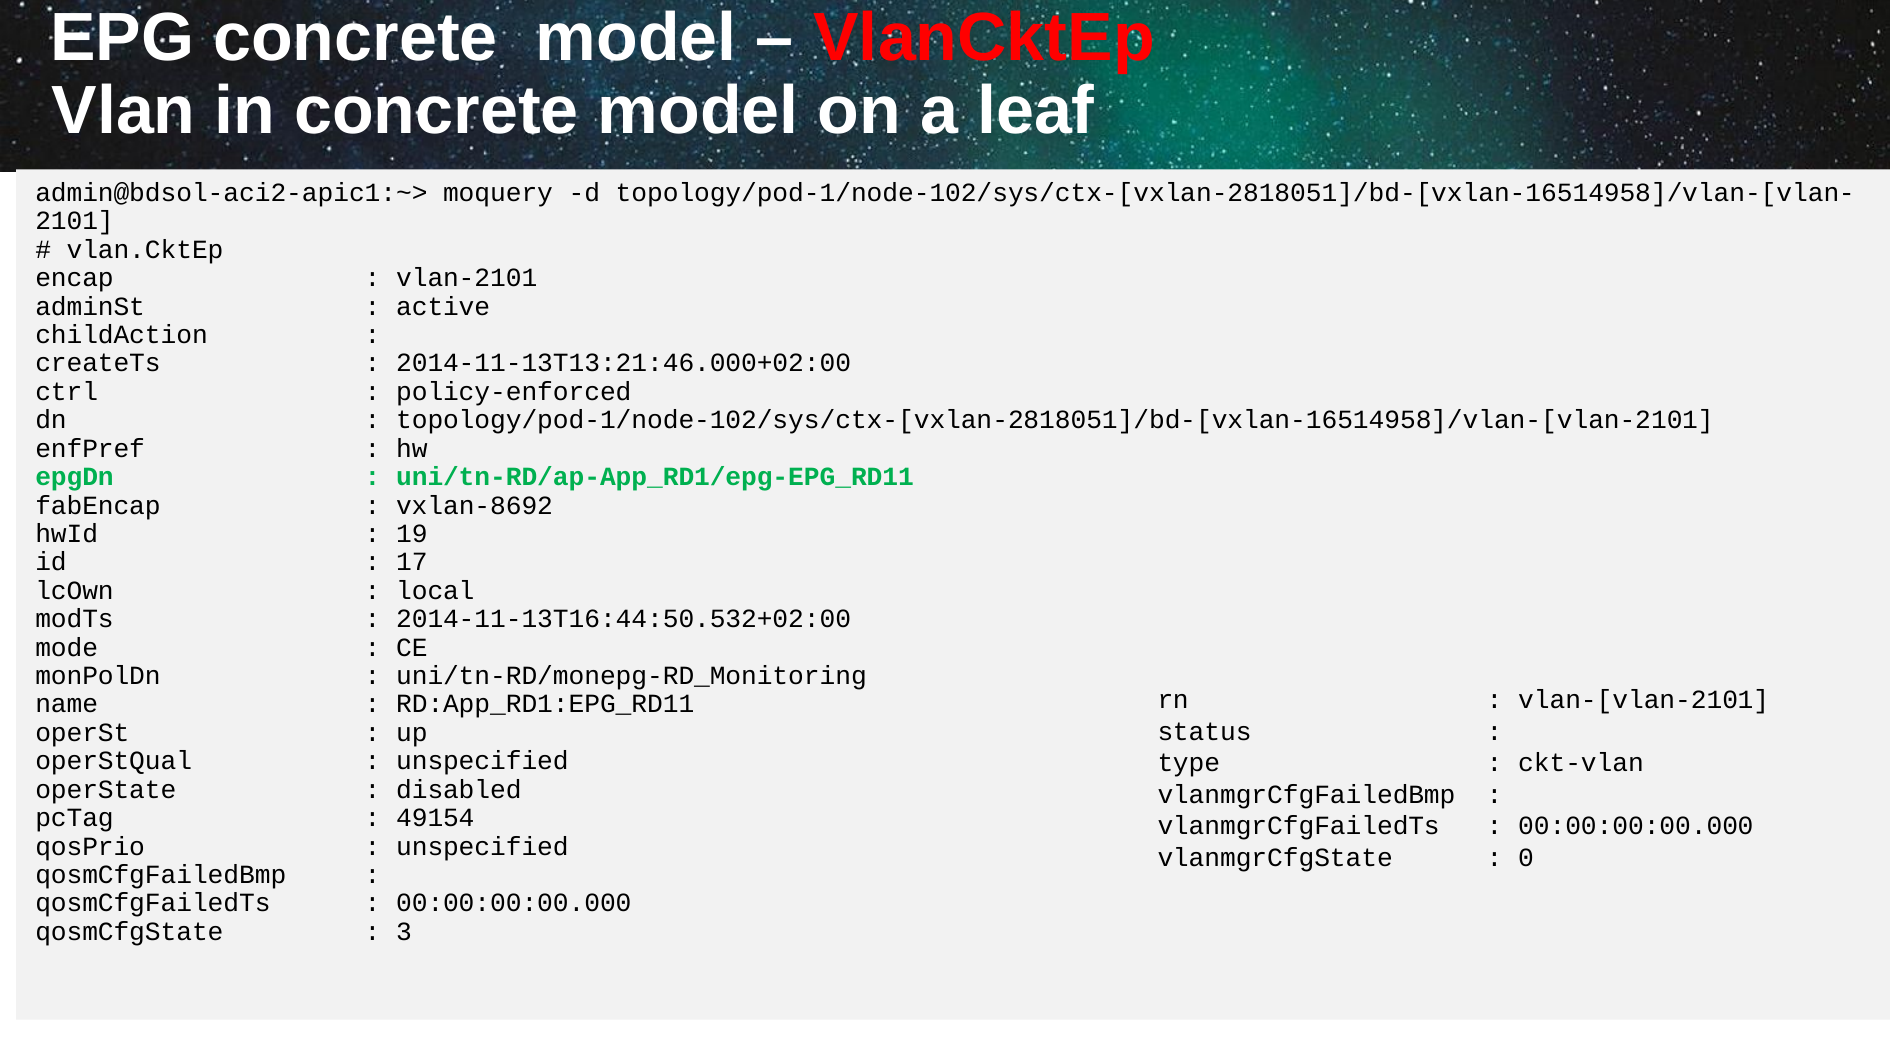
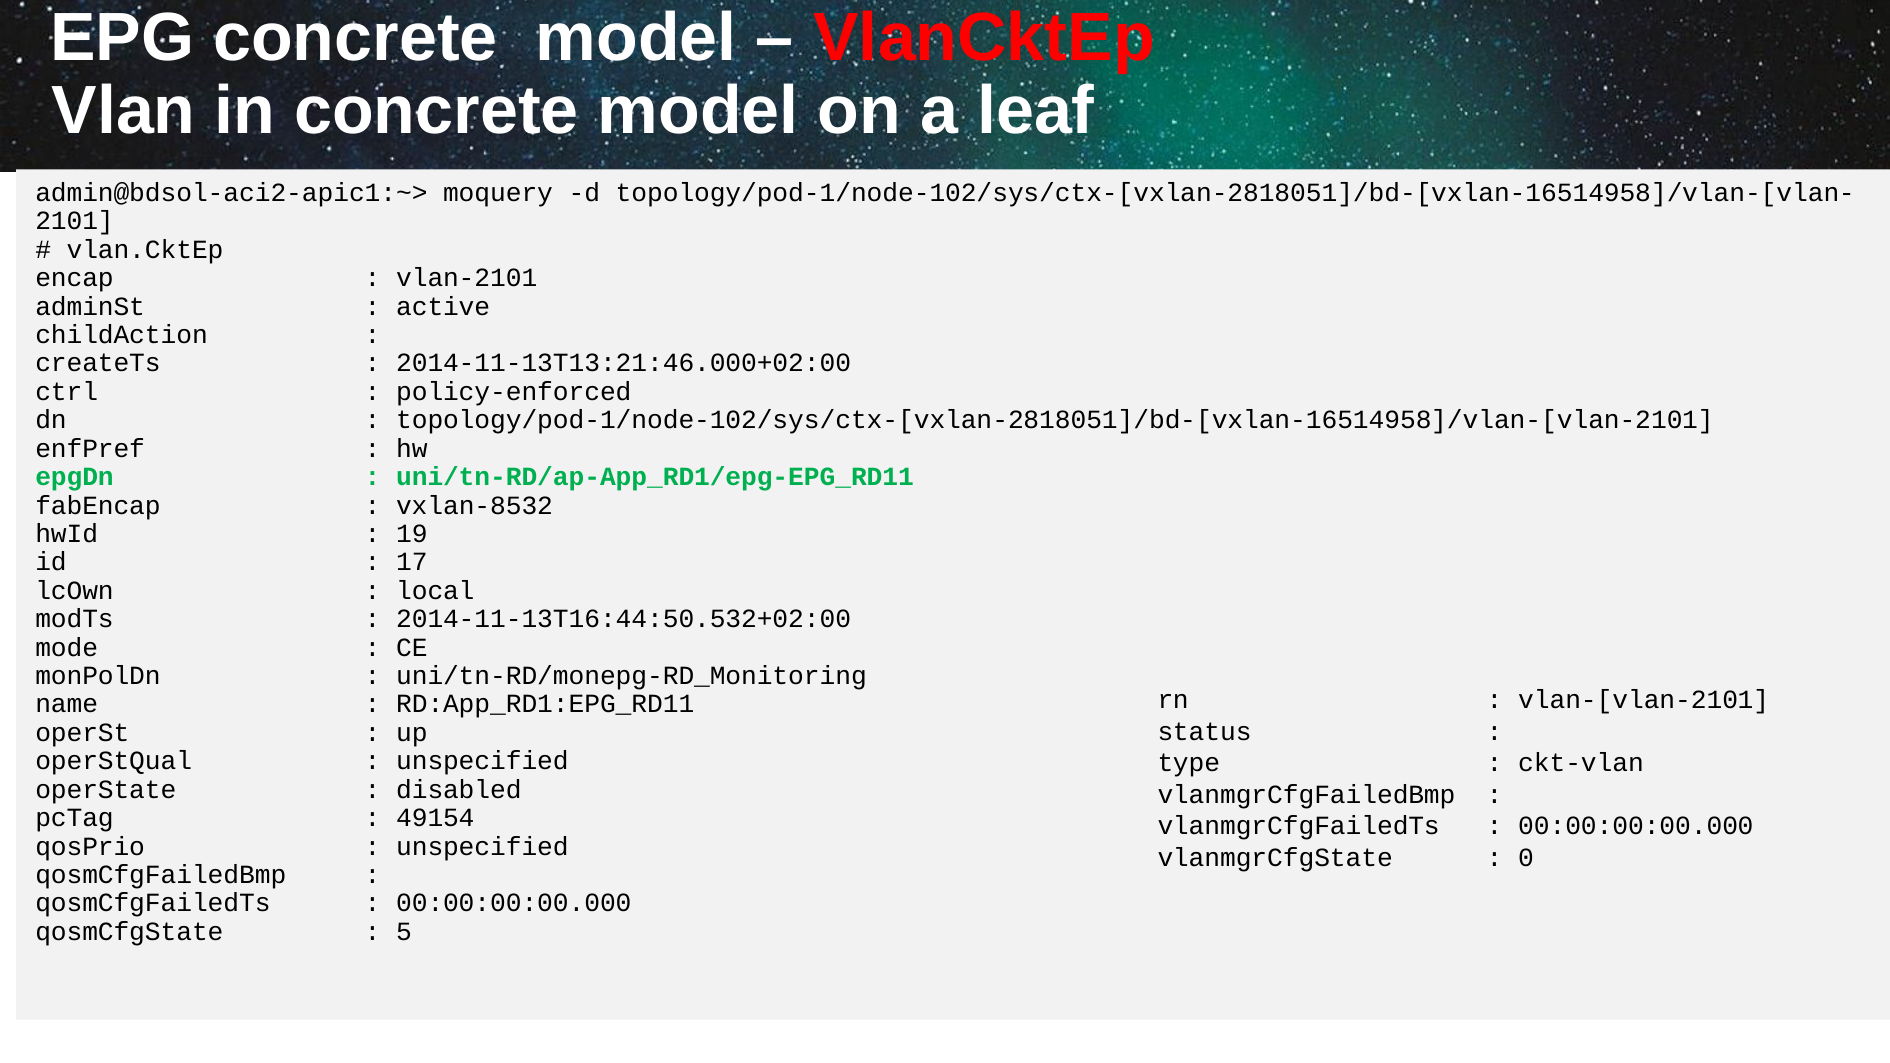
vxlan-8692: vxlan-8692 -> vxlan-8532
3: 3 -> 5
